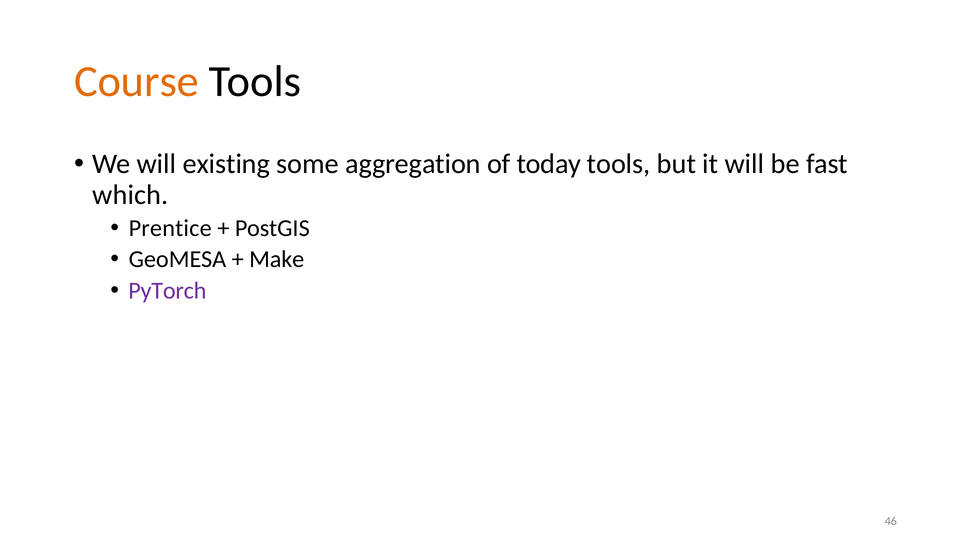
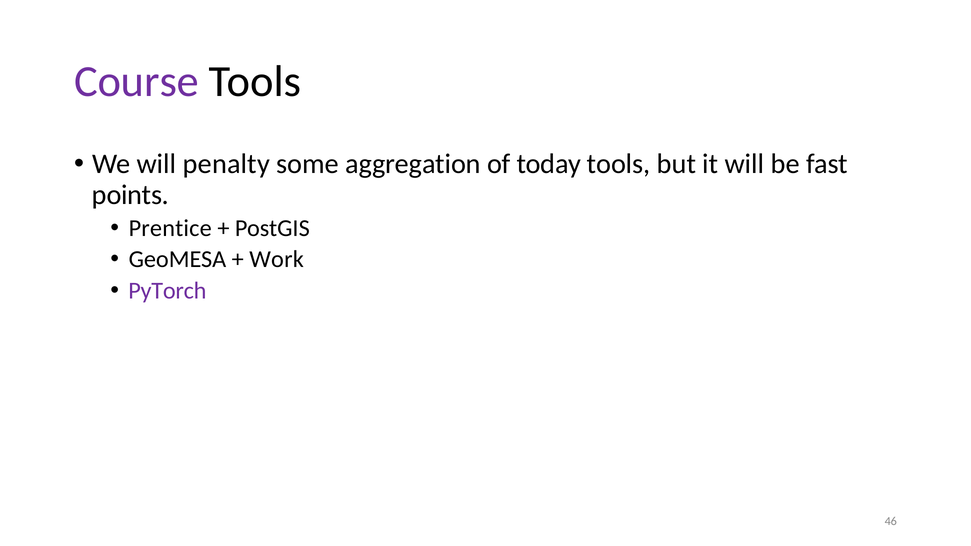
Course colour: orange -> purple
existing: existing -> penalty
which: which -> points
Make: Make -> Work
